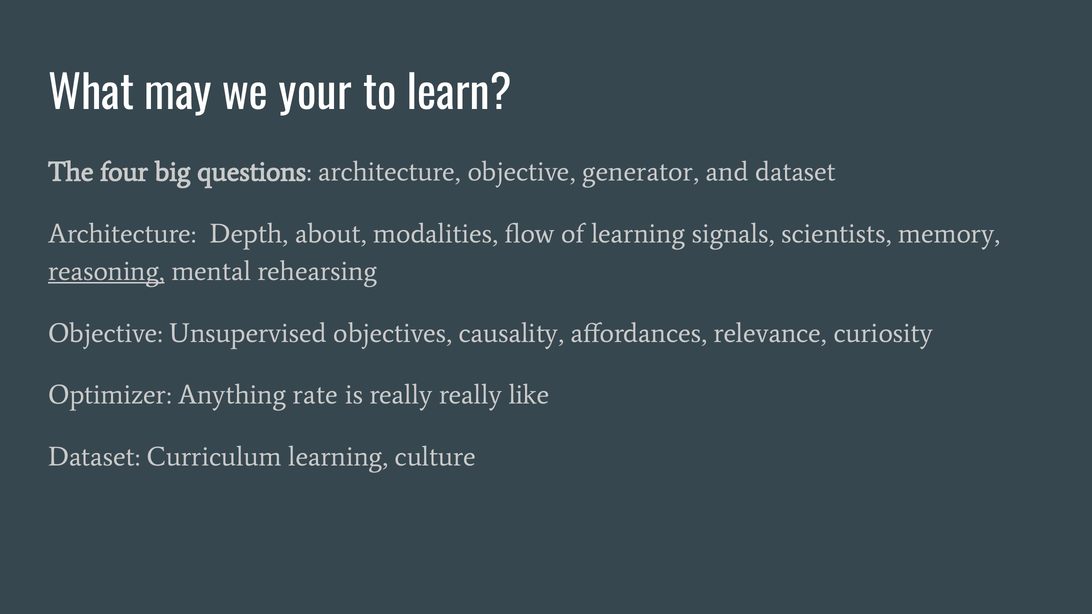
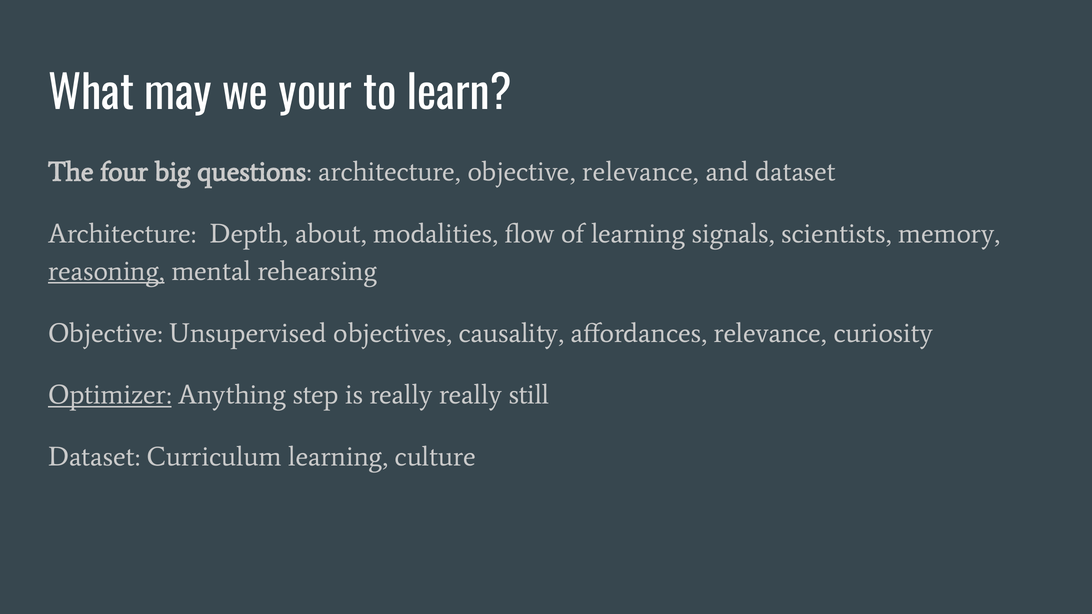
objective generator: generator -> relevance
Optimizer underline: none -> present
rate: rate -> step
like: like -> still
